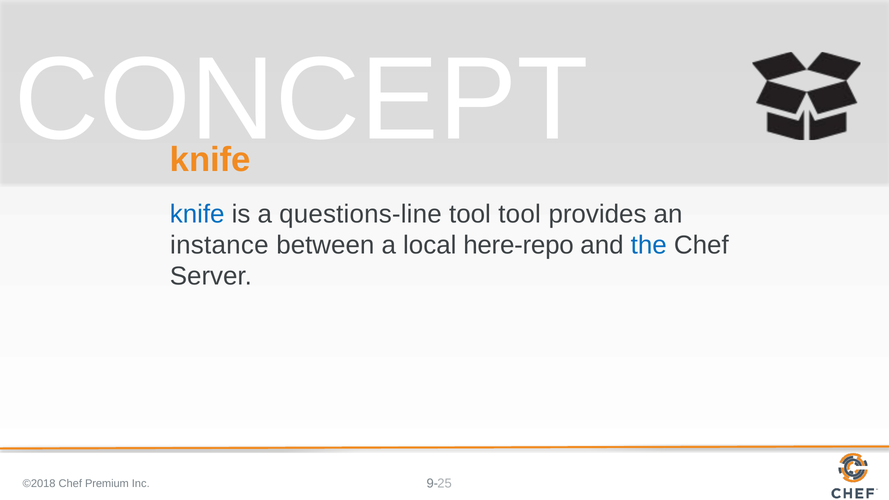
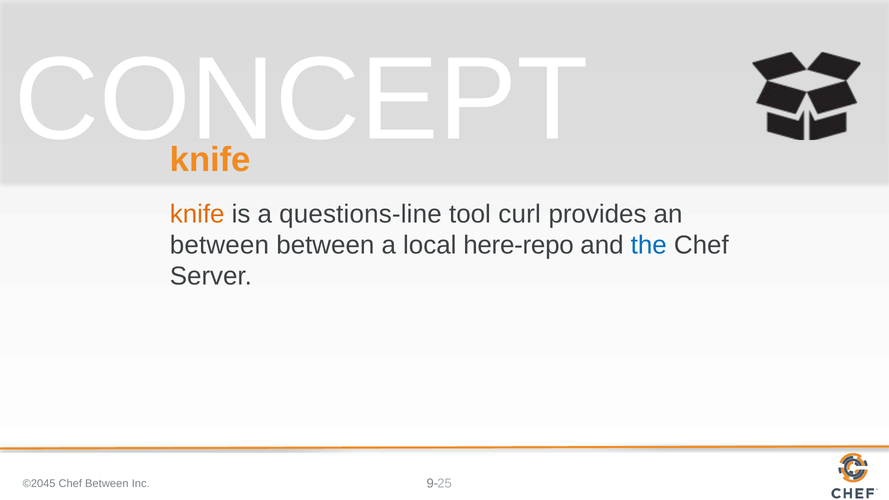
knife at (197, 214) colour: blue -> orange
tool tool: tool -> curl
instance at (219, 245): instance -> between
©2018: ©2018 -> ©2045
Chef Premium: Premium -> Between
